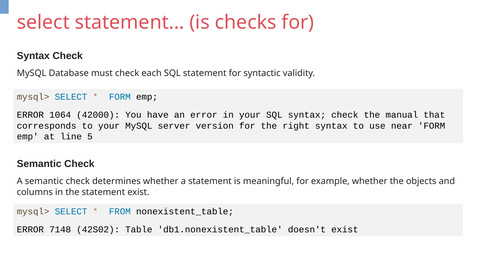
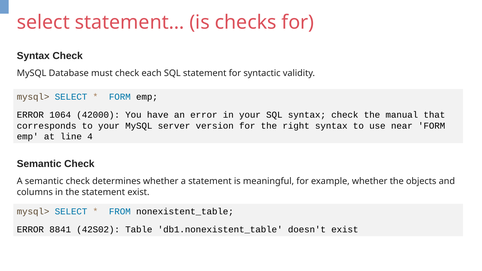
5: 5 -> 4
7148: 7148 -> 8841
